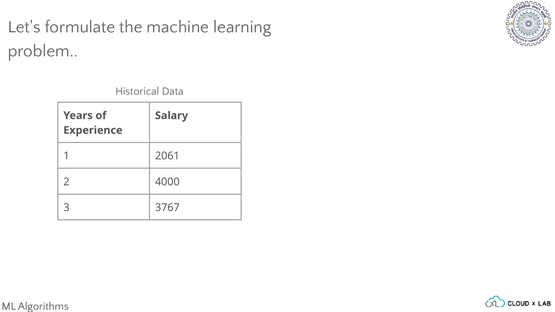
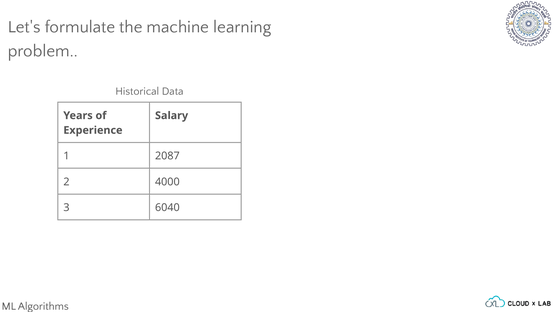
2061: 2061 -> 2087
3767: 3767 -> 6040
